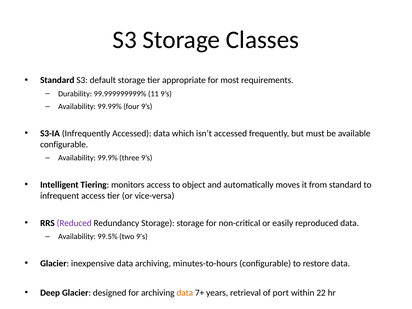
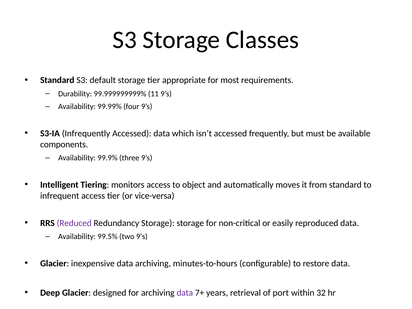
configurable at (64, 144): configurable -> components
data at (185, 293) colour: orange -> purple
22: 22 -> 32
